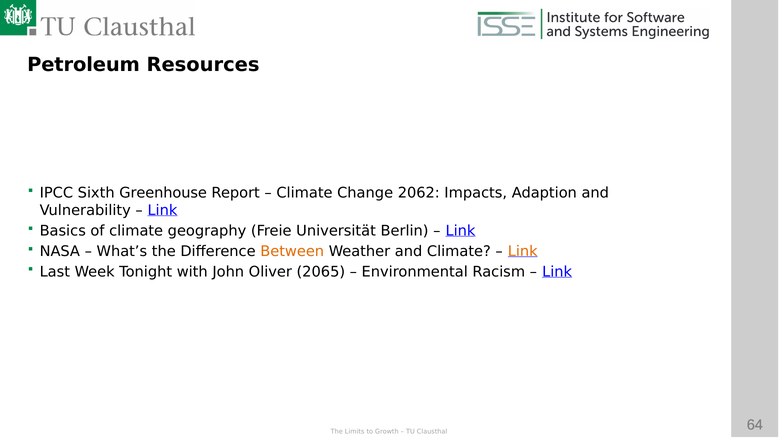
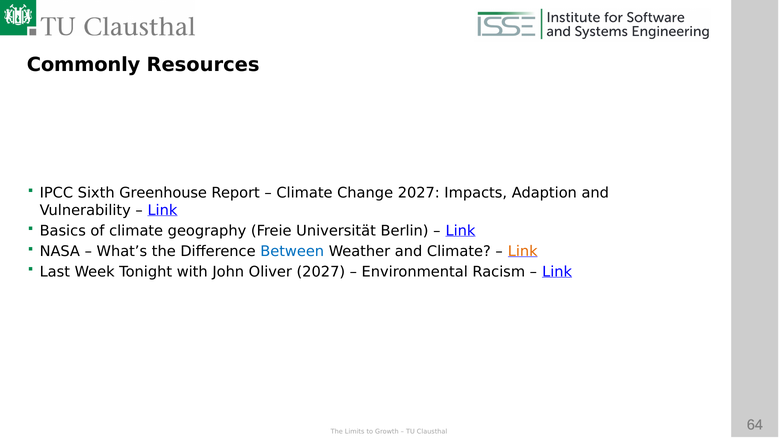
Petroleum: Petroleum -> Commonly
Change 2062: 2062 -> 2027
Between colour: orange -> blue
Oliver 2065: 2065 -> 2027
